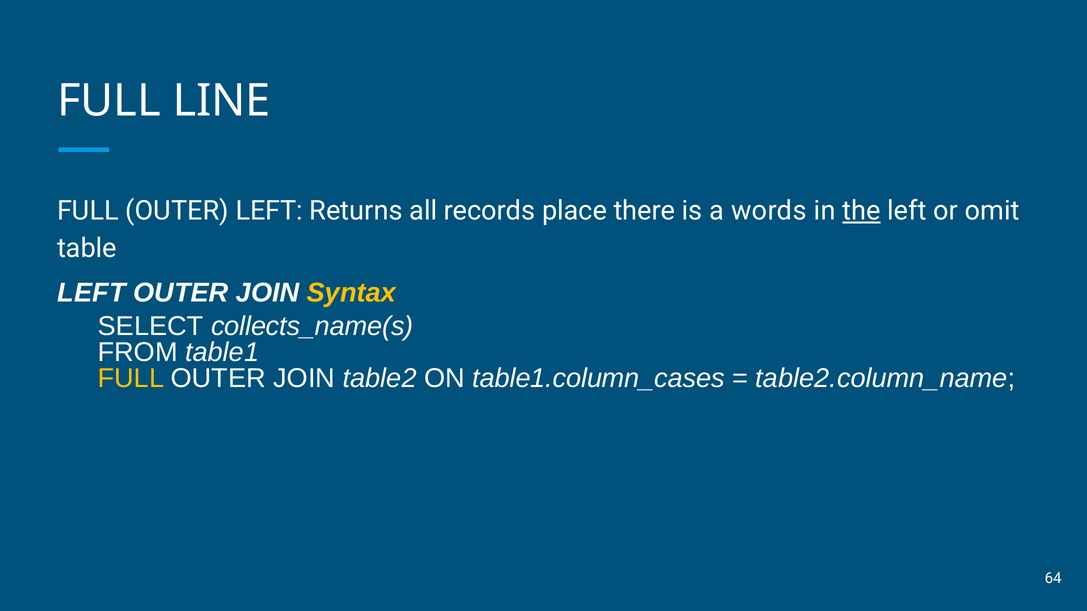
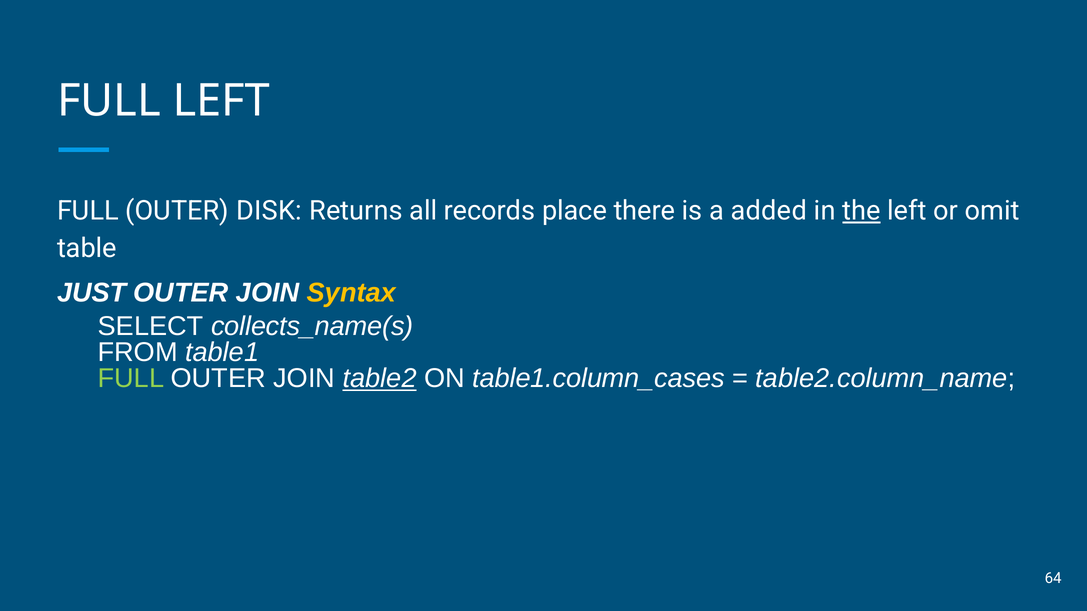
FULL LINE: LINE -> LEFT
OUTER LEFT: LEFT -> DISK
words: words -> added
LEFT at (92, 293): LEFT -> JUST
FULL at (131, 379) colour: yellow -> light green
table2 underline: none -> present
